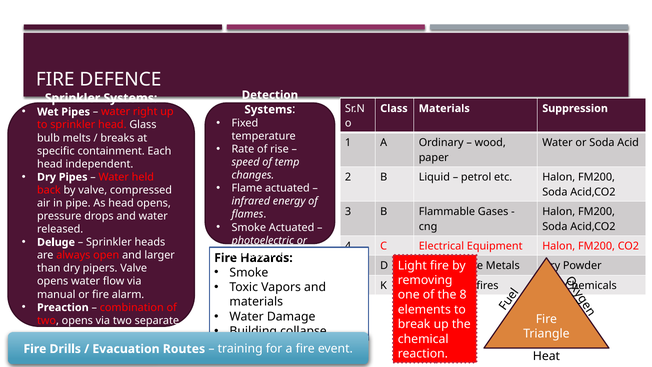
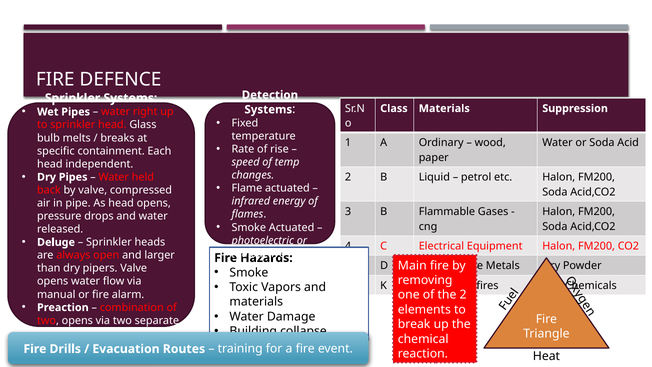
Light: Light -> Main
the 8: 8 -> 2
